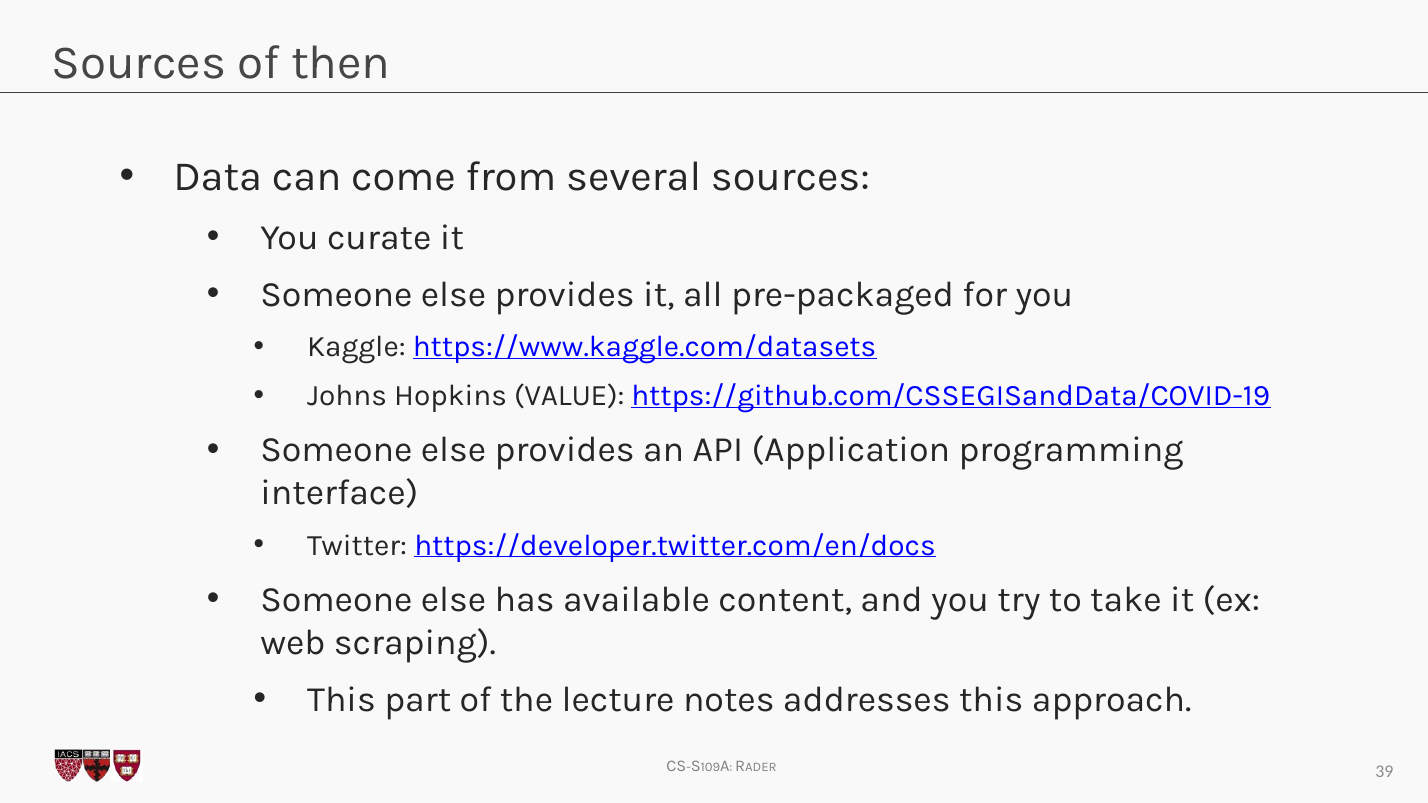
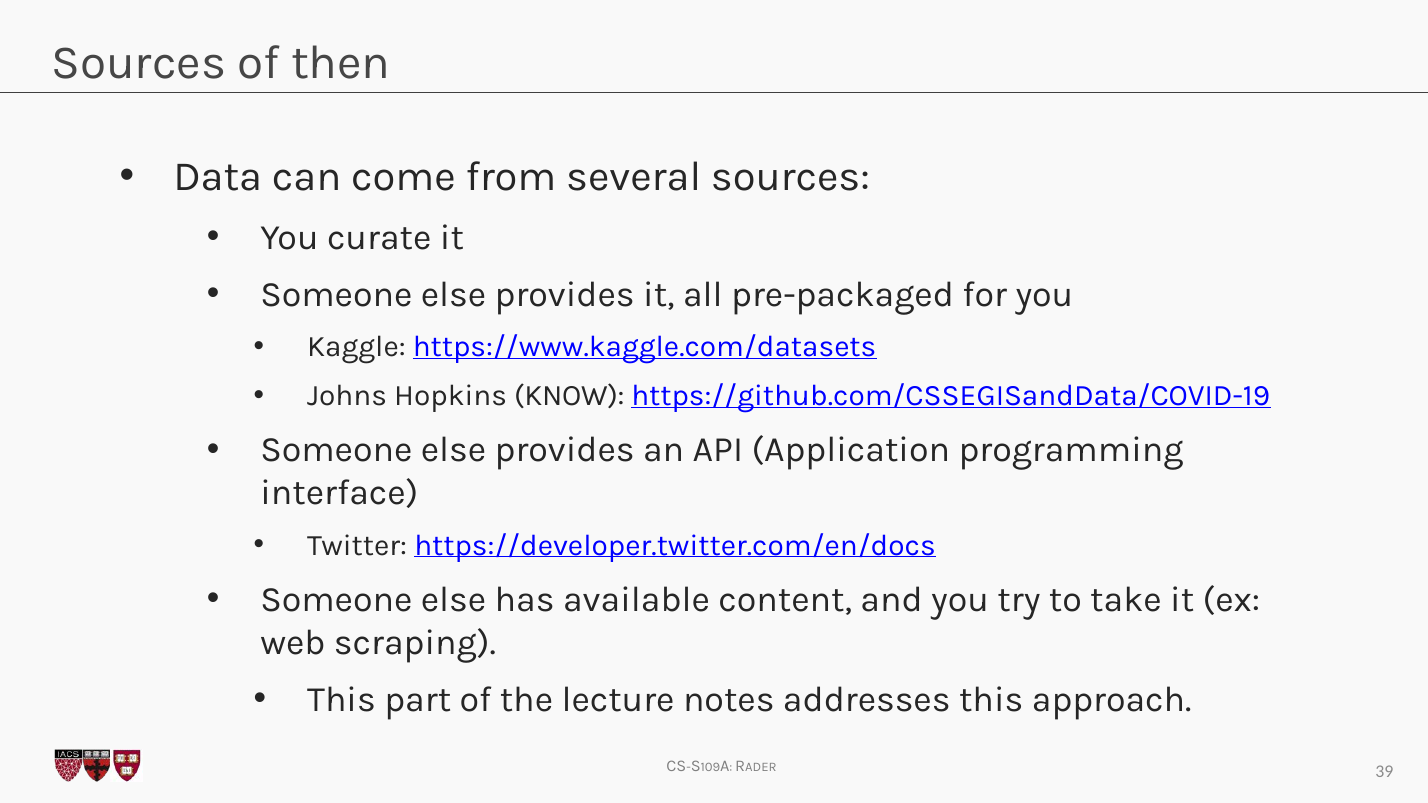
VALUE: VALUE -> KNOW
